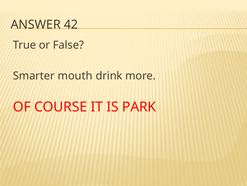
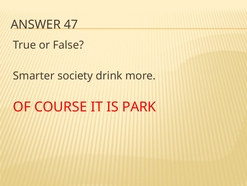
42: 42 -> 47
mouth: mouth -> society
